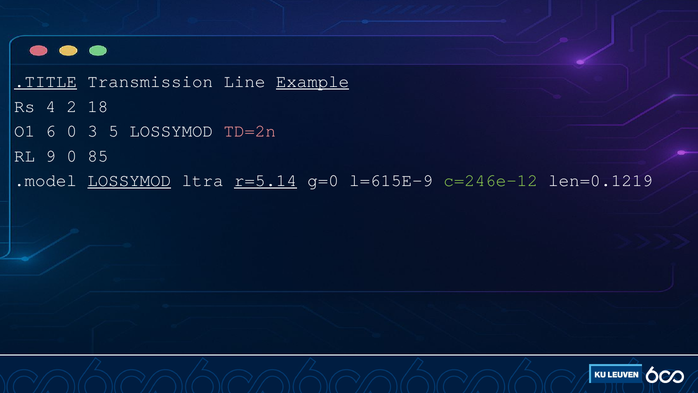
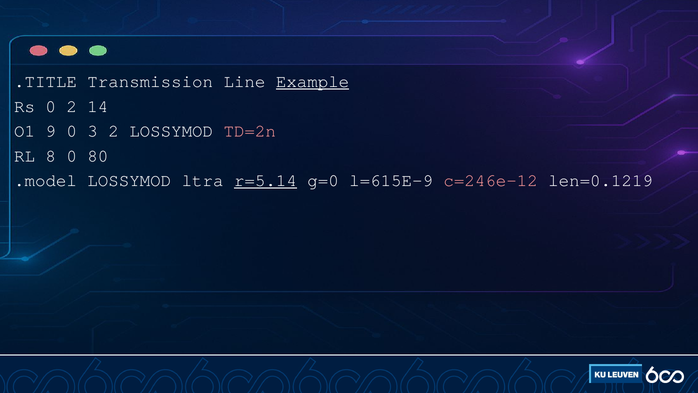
.TITLE underline: present -> none
Rs 4: 4 -> 0
18: 18 -> 14
6: 6 -> 9
3 5: 5 -> 2
9: 9 -> 8
85: 85 -> 80
LOSSYMOD at (129, 180) underline: present -> none
c=246e-12 colour: light green -> pink
